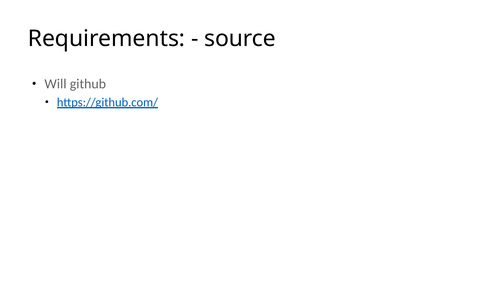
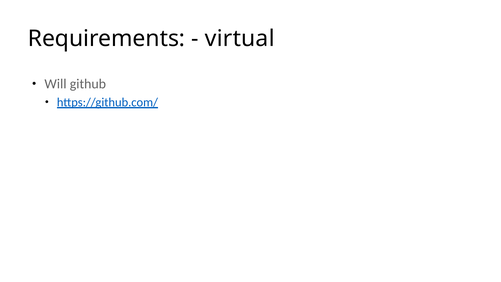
source: source -> virtual
